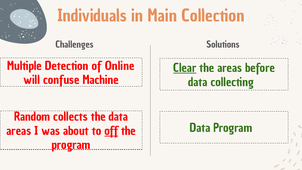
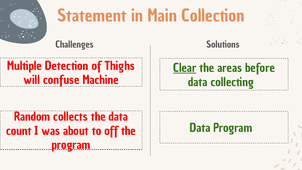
Individuals: Individuals -> Statement
Online: Online -> Thighs
areas at (19, 131): areas -> count
off underline: present -> none
